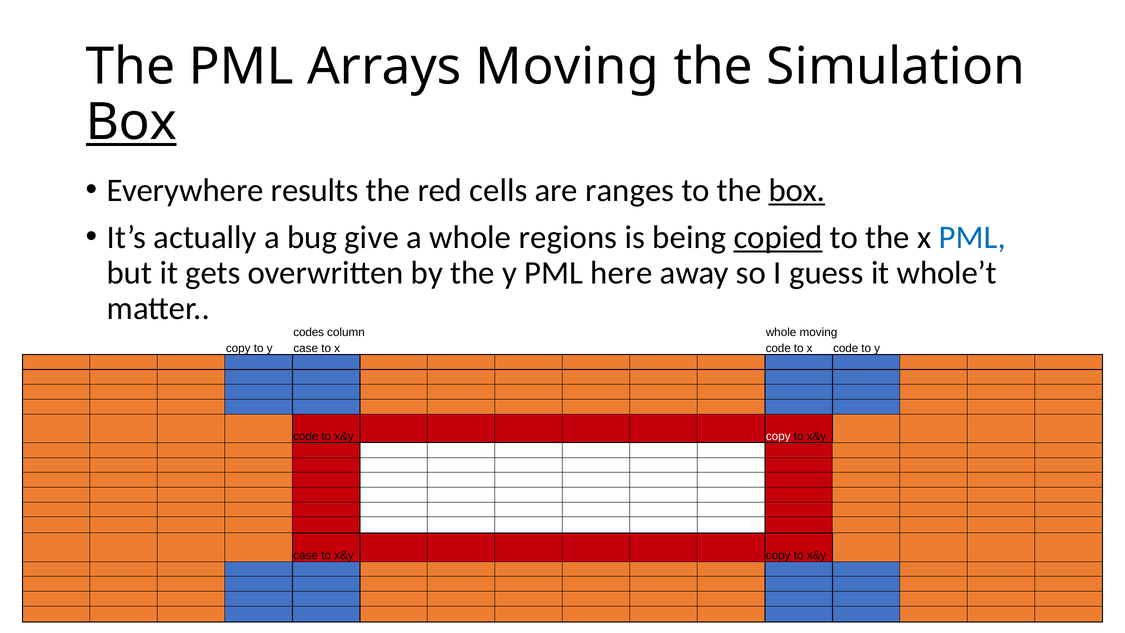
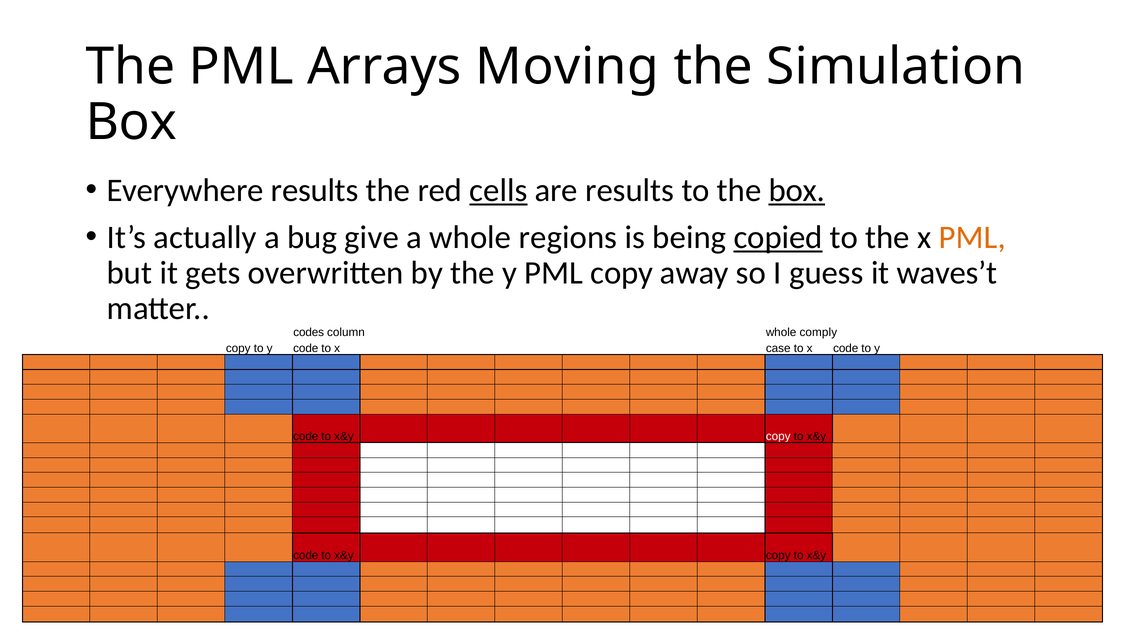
Box at (131, 122) underline: present -> none
cells underline: none -> present
are ranges: ranges -> results
PML at (972, 237) colour: blue -> orange
PML here: here -> copy
whole’t: whole’t -> waves’t
whole moving: moving -> comply
copy to y case: case -> code
code at (778, 348): code -> case
case at (306, 555): case -> code
